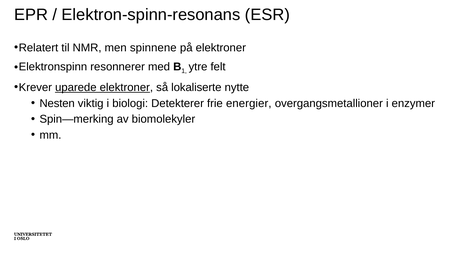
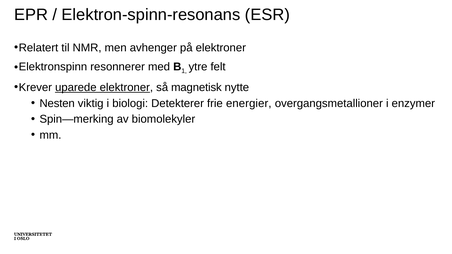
spinnene: spinnene -> avhenger
lokaliserte: lokaliserte -> magnetisk
